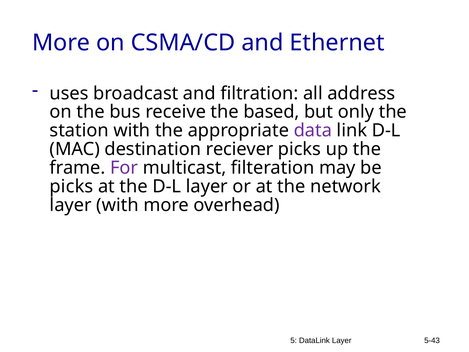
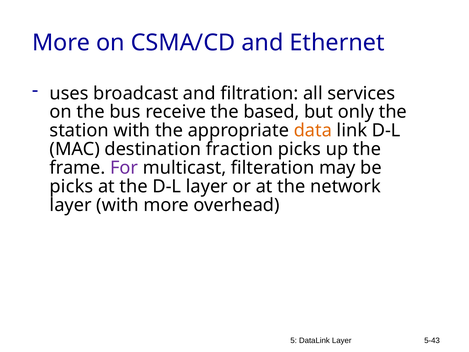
address: address -> services
data colour: purple -> orange
reciever: reciever -> fraction
